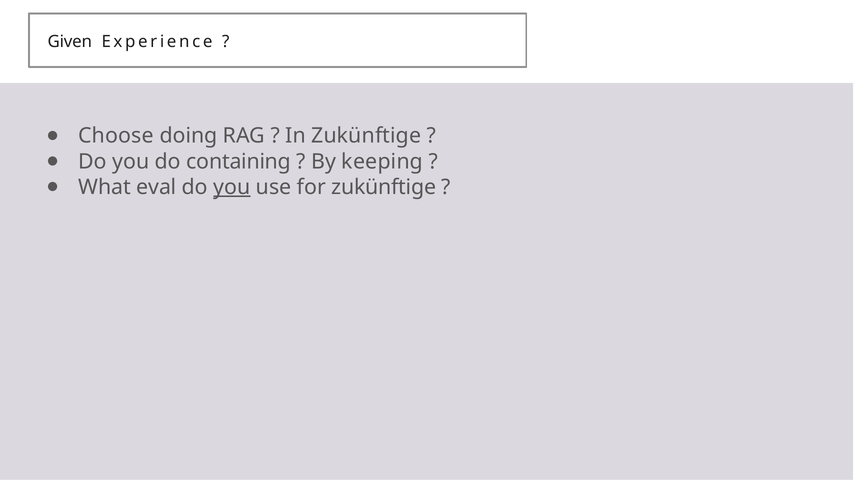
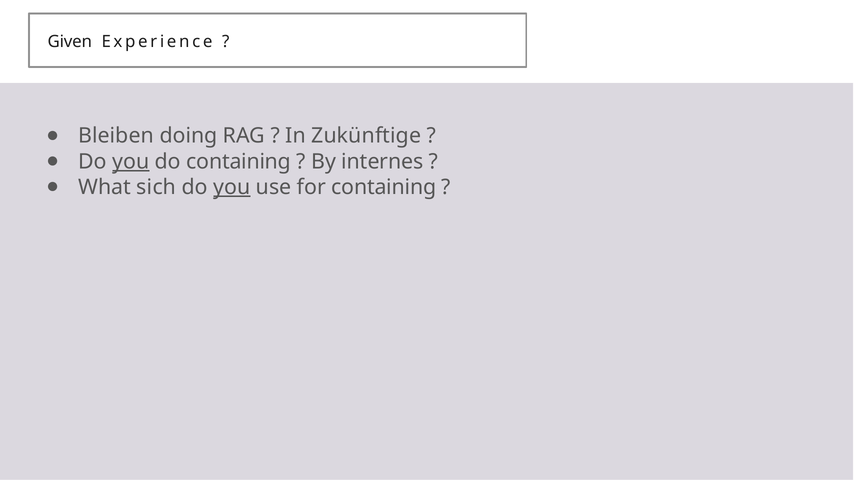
Choose: Choose -> Bleiben
you at (131, 162) underline: none -> present
keeping: keeping -> internes
eval: eval -> sich
for zukünftige: zukünftige -> containing
